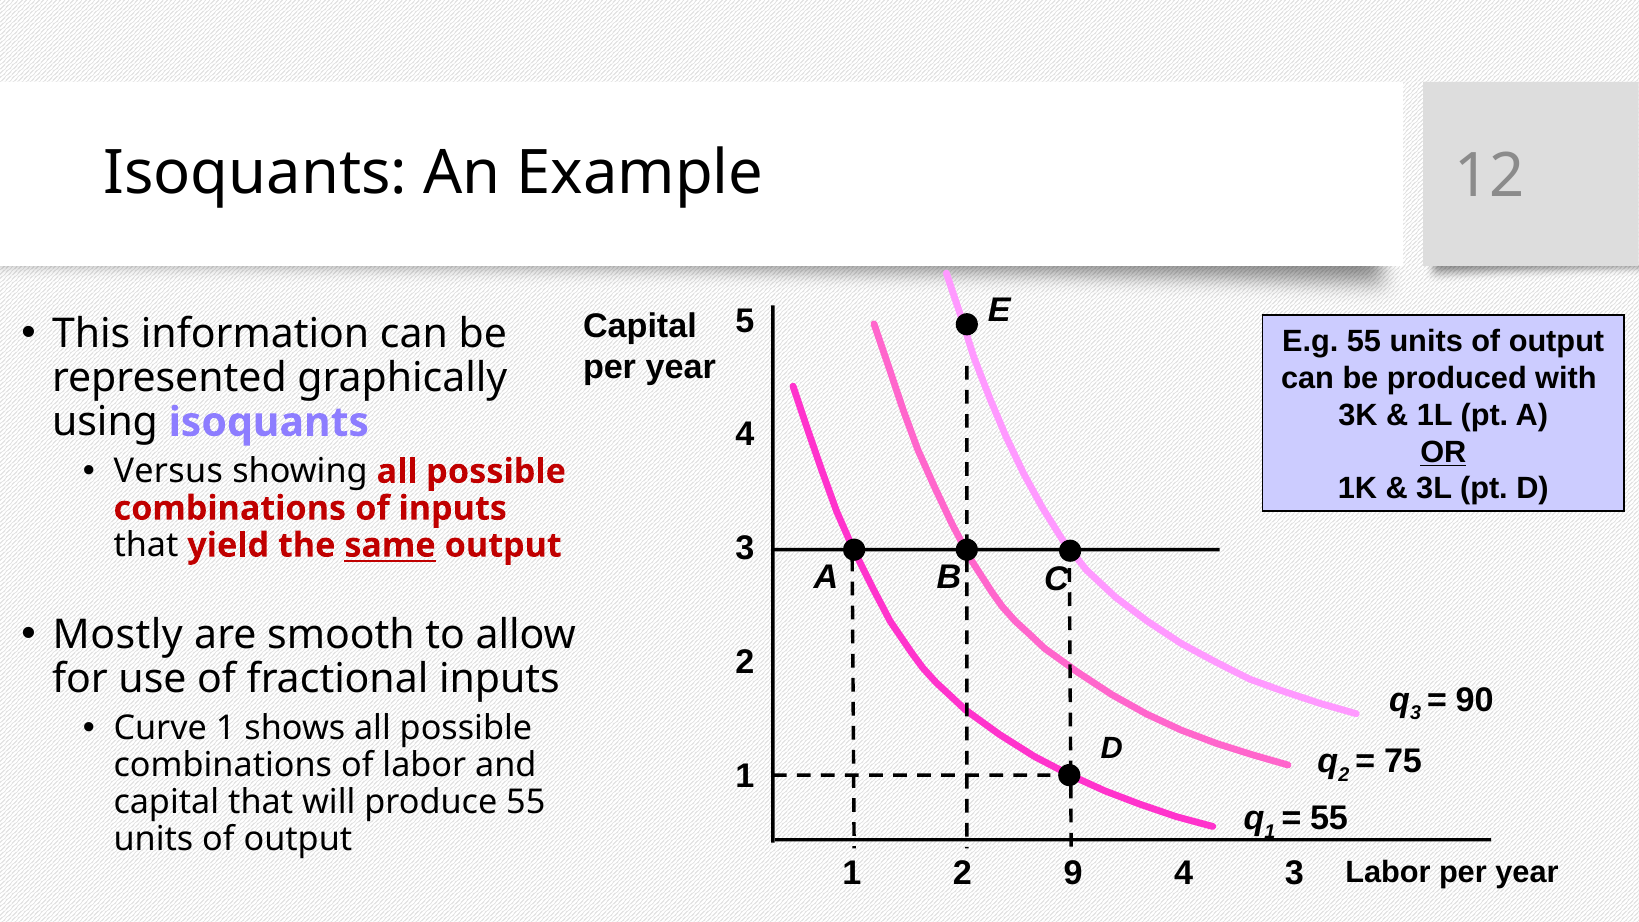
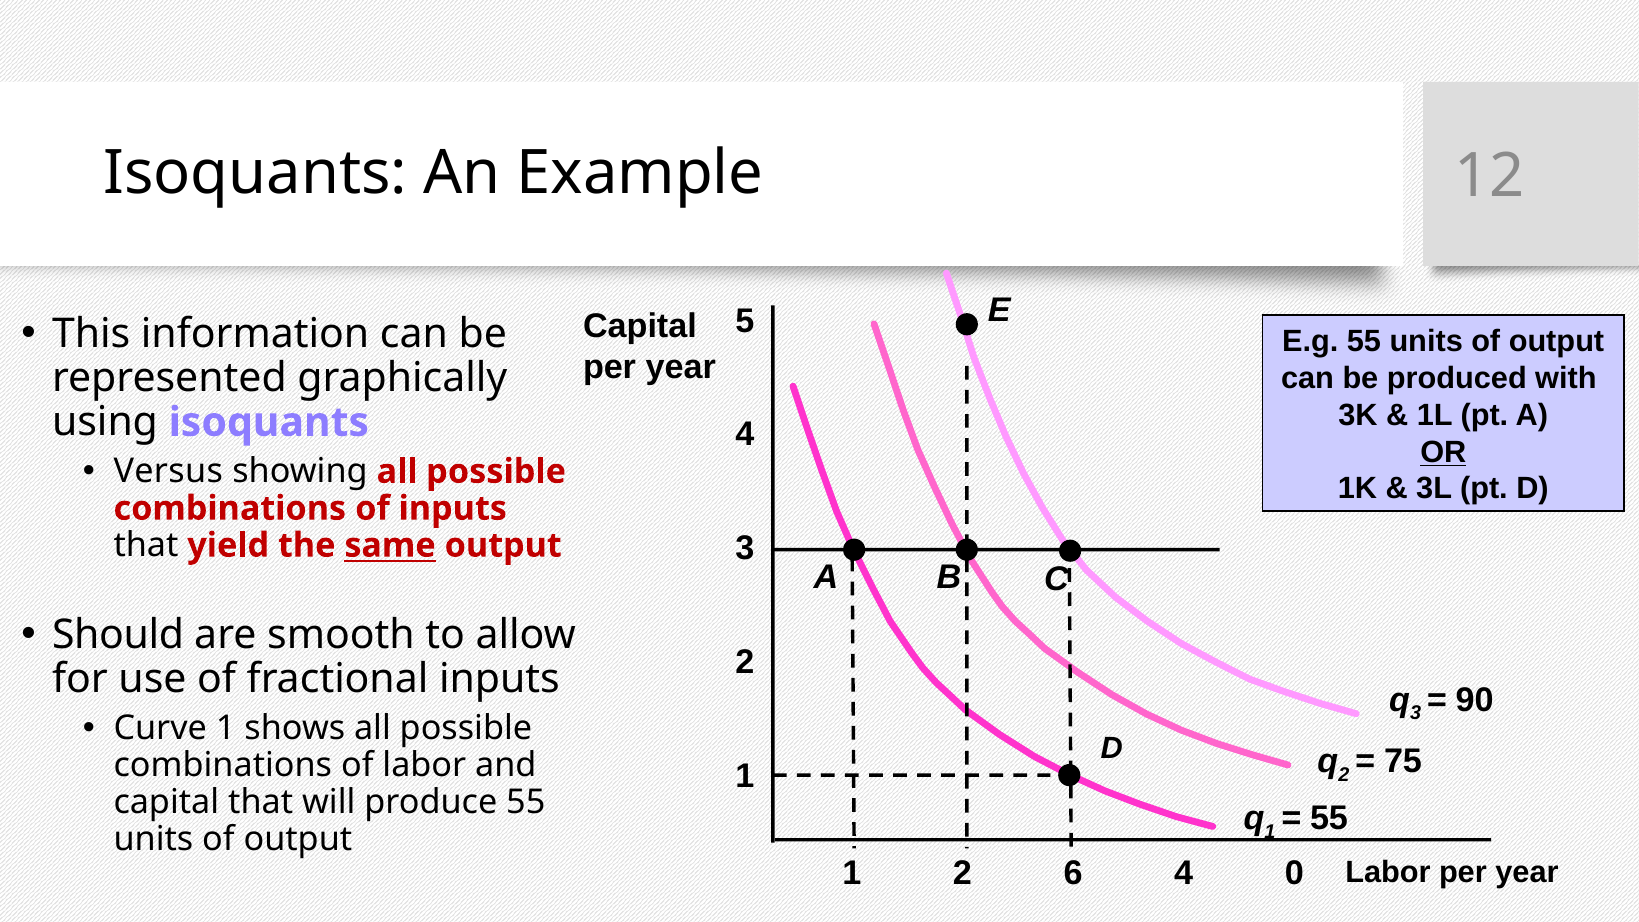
Mostly: Mostly -> Should
9: 9 -> 6
4 3: 3 -> 0
